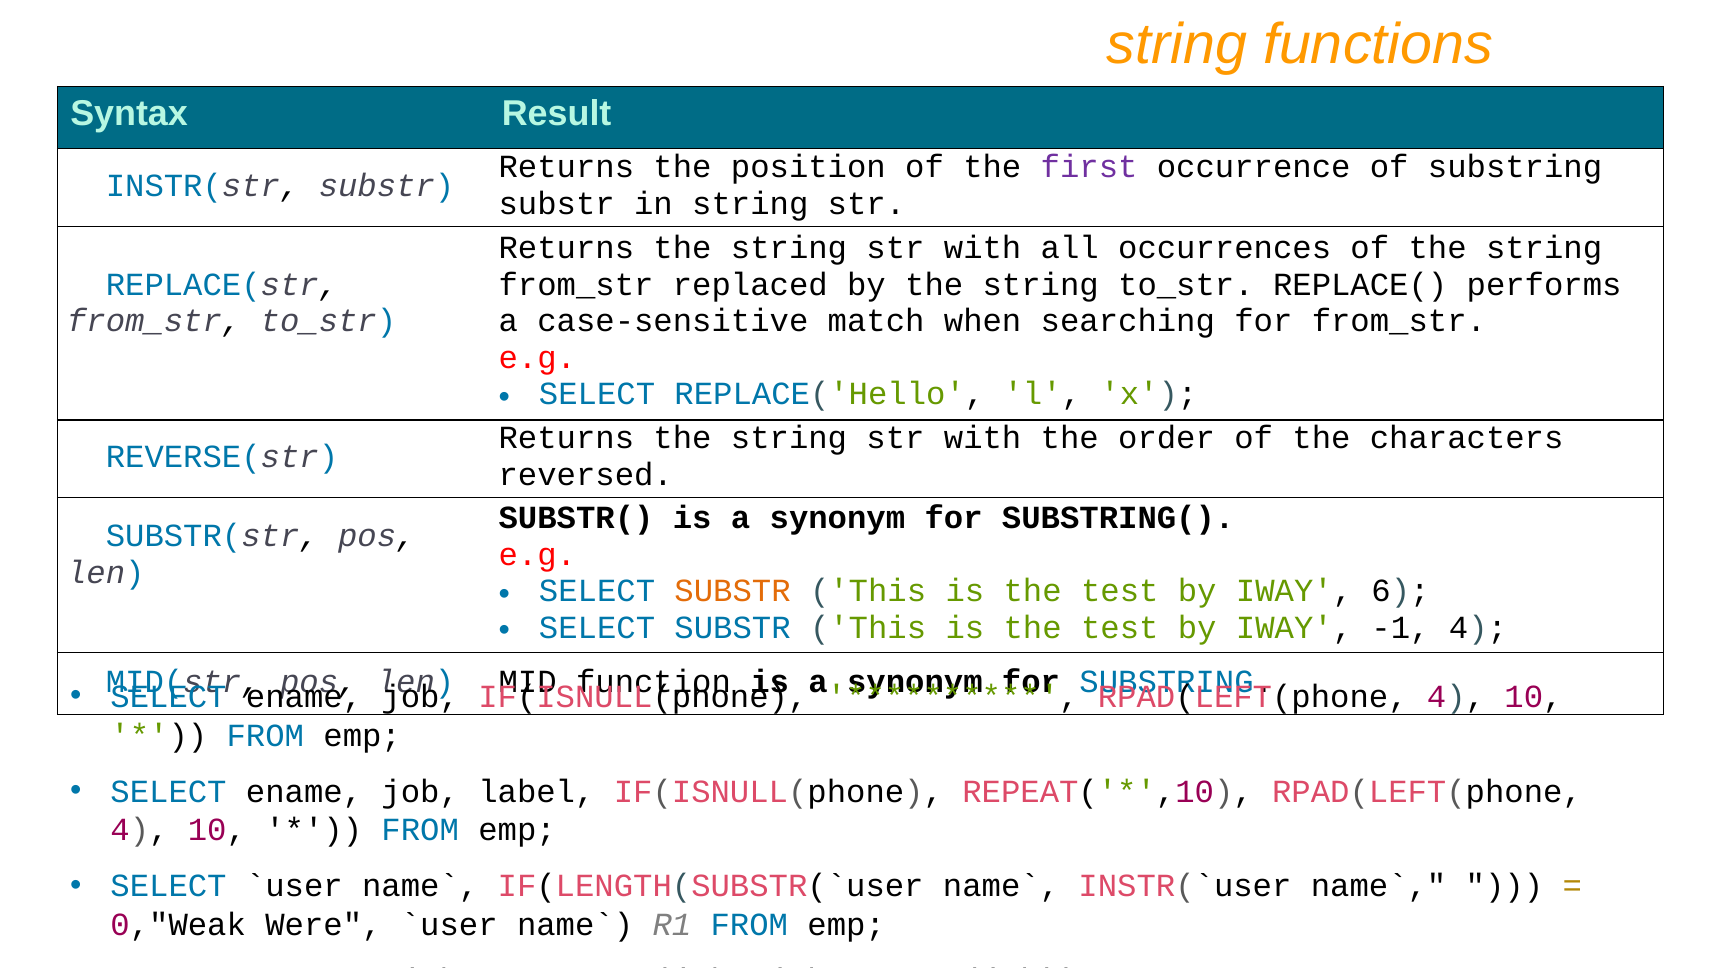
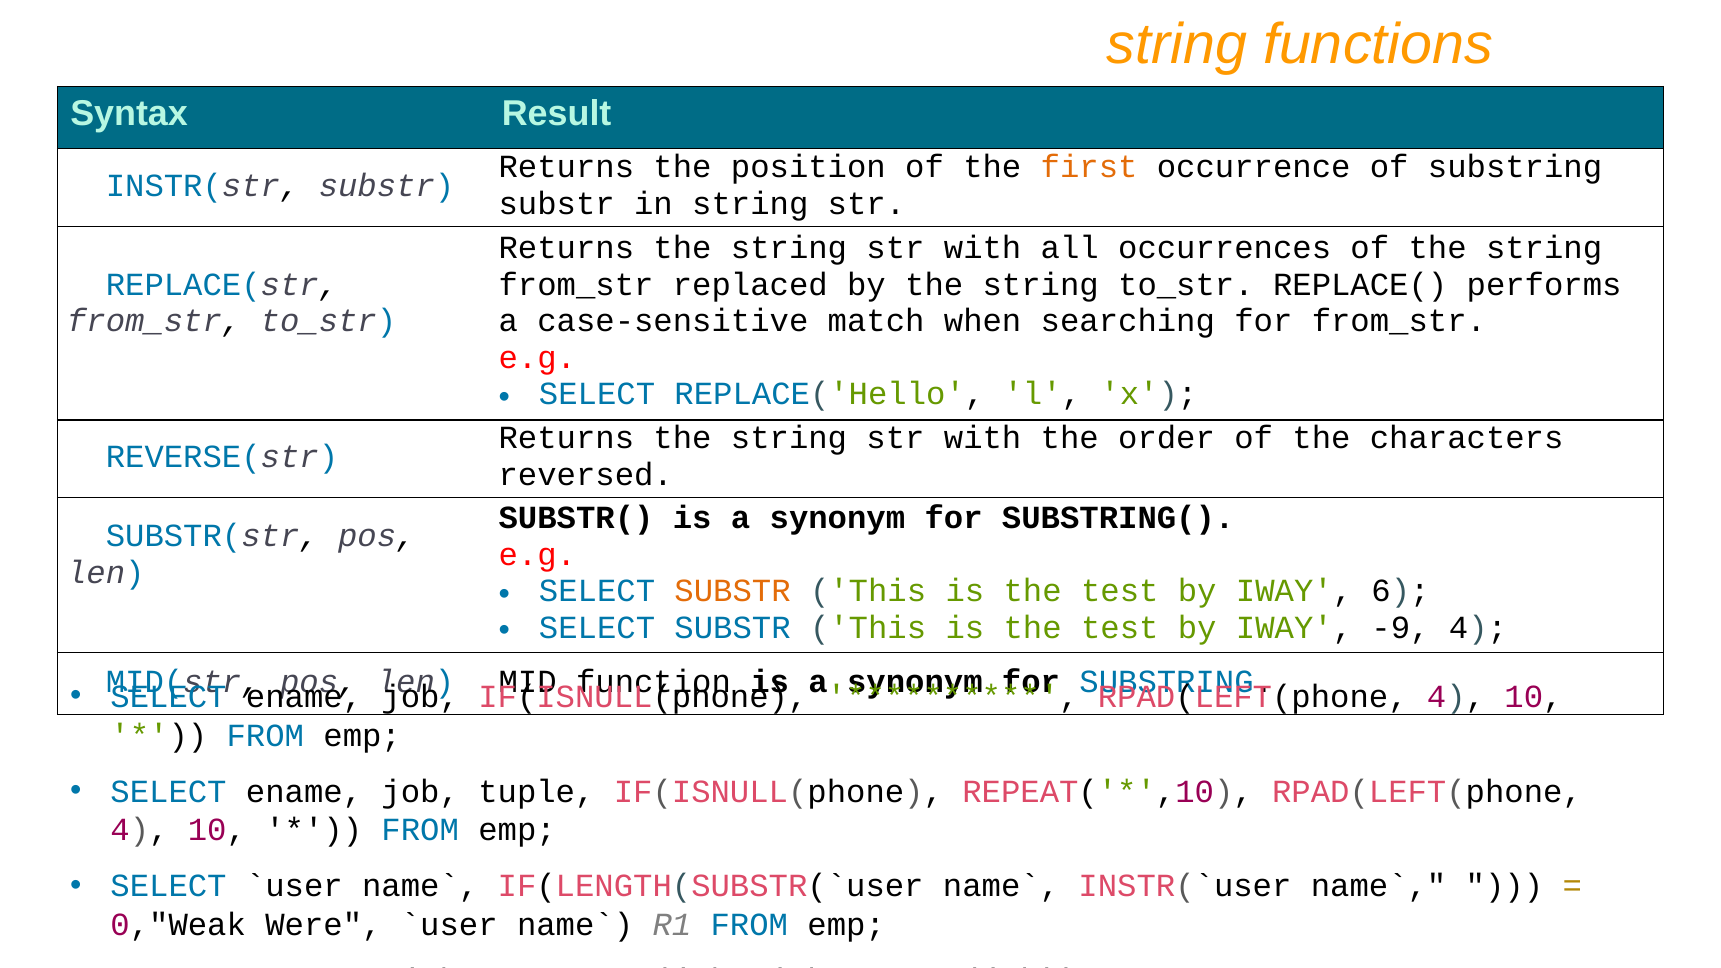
first colour: purple -> orange
-1: -1 -> -9
label: label -> tuple
